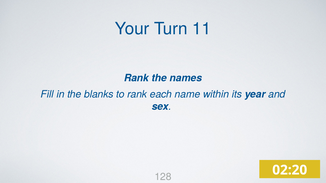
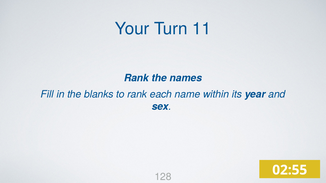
02:20: 02:20 -> 02:55
